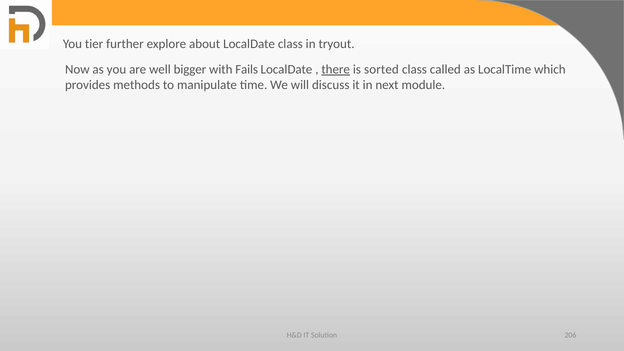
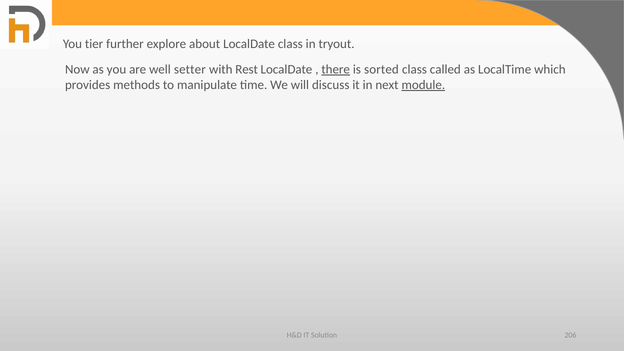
bigger: bigger -> setter
Fails: Fails -> Rest
module underline: none -> present
